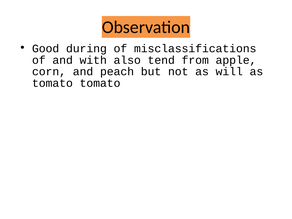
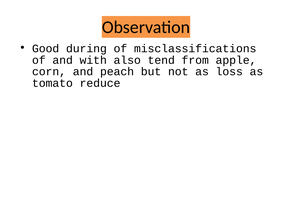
will: will -> loss
tomato tomato: tomato -> reduce
